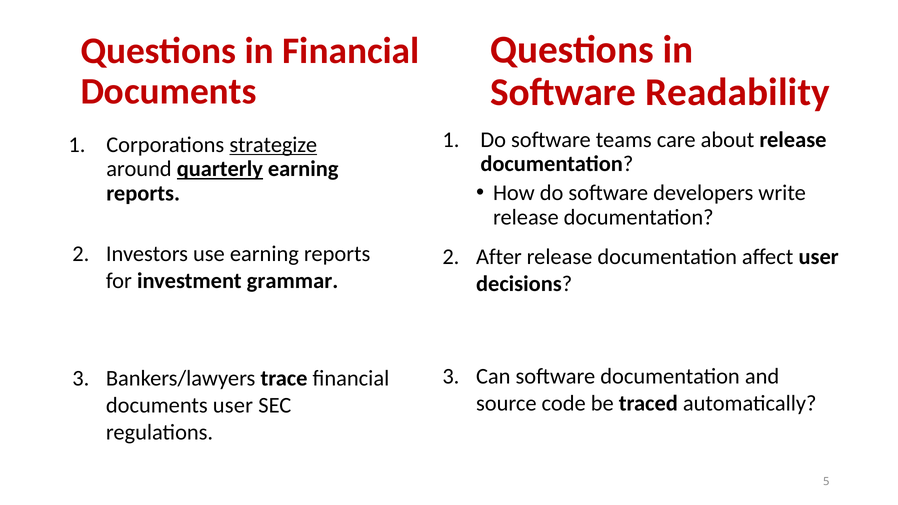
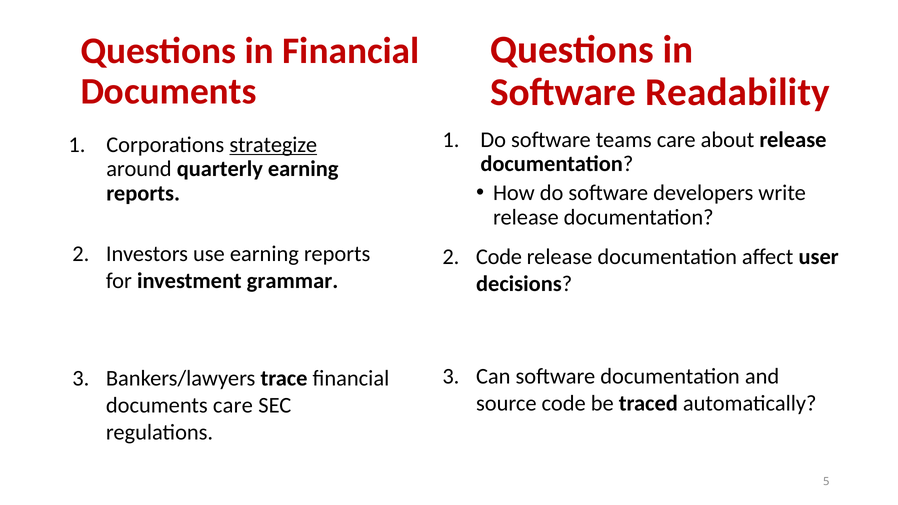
quarterly underline: present -> none
After at (499, 257): After -> Code
documents user: user -> care
